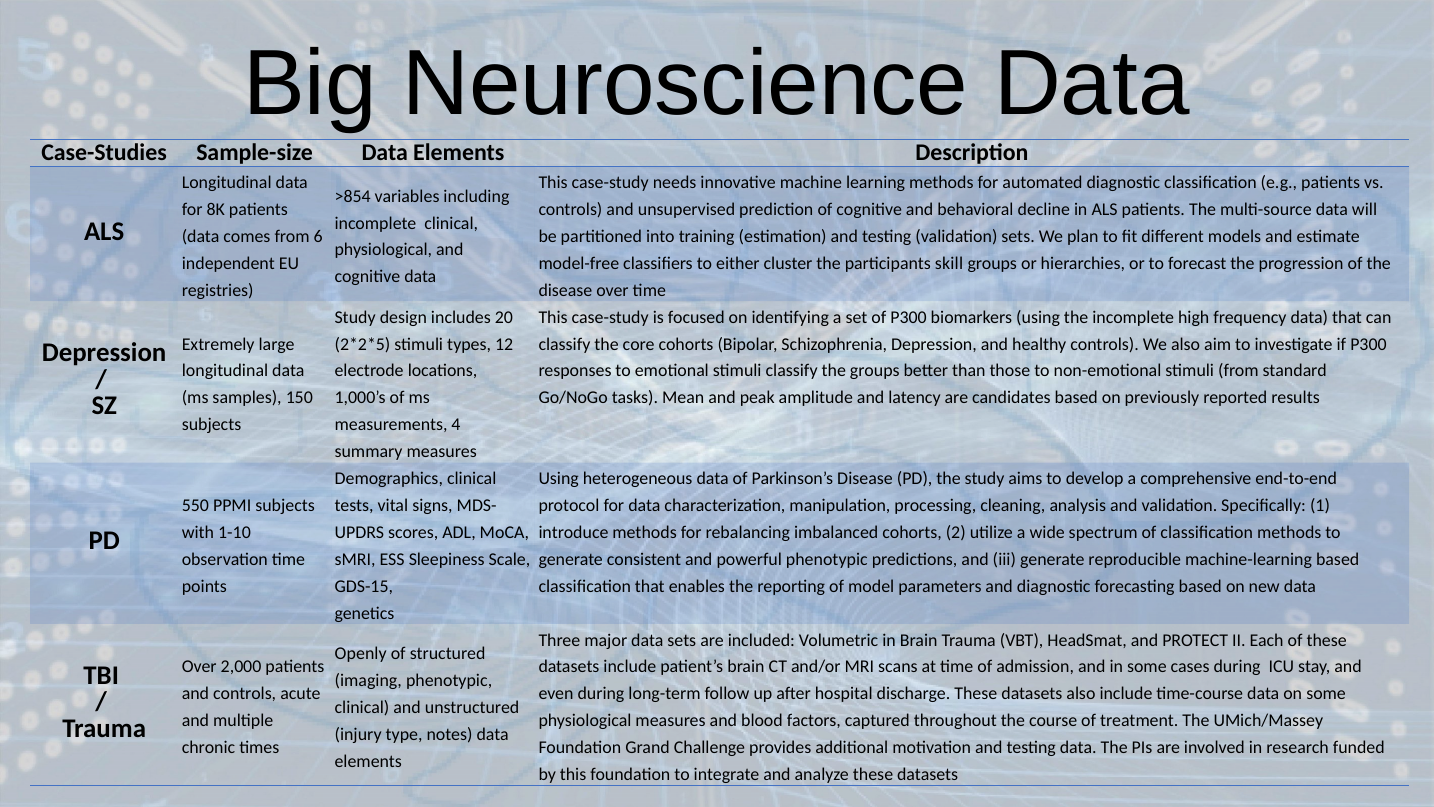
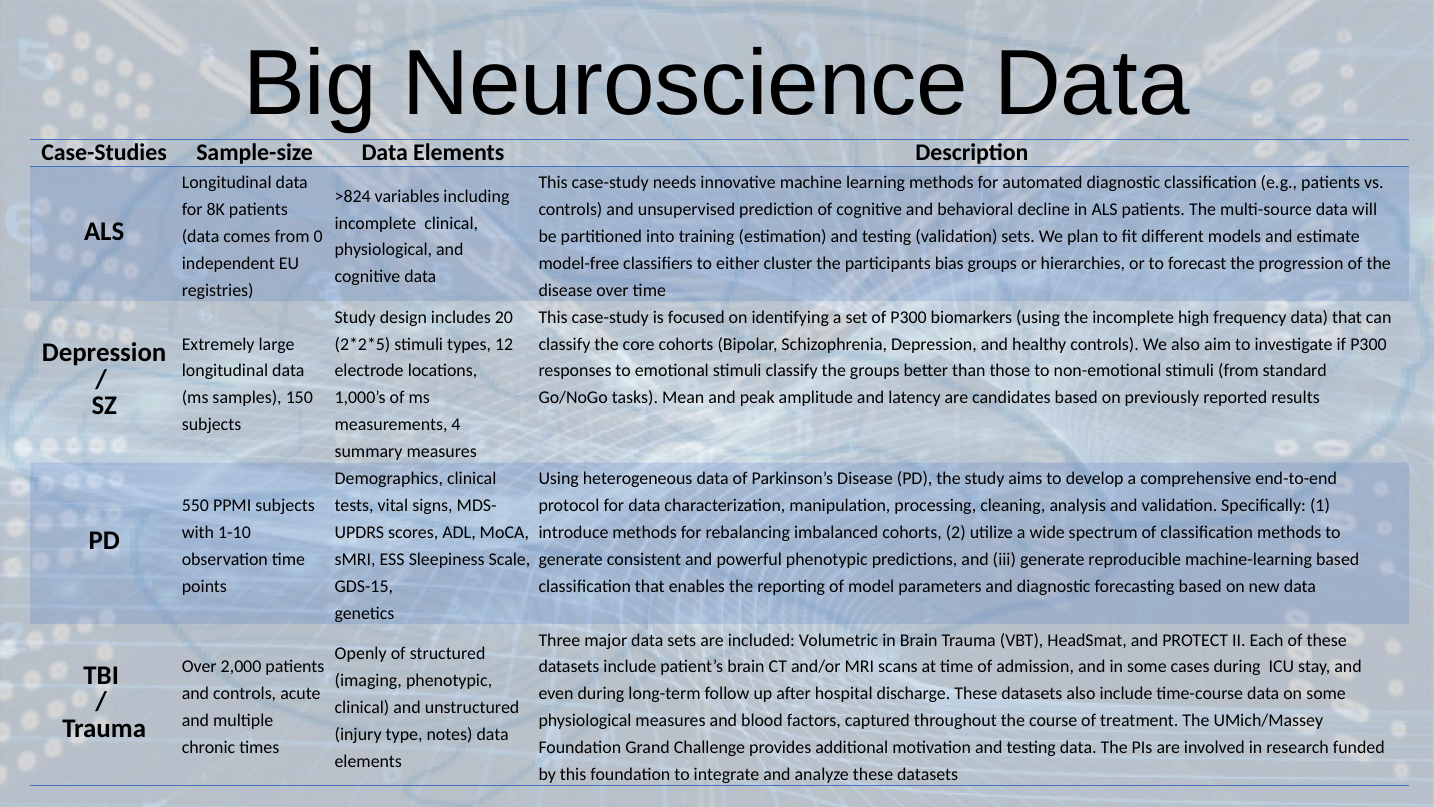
>854: >854 -> >824
6: 6 -> 0
skill: skill -> bias
